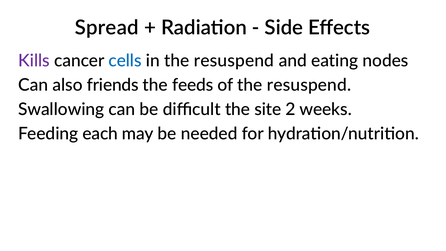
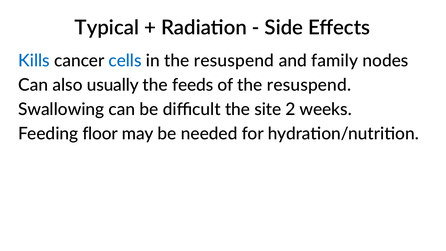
Spread: Spread -> Typical
Kills colour: purple -> blue
eating: eating -> family
friends: friends -> usually
each: each -> floor
